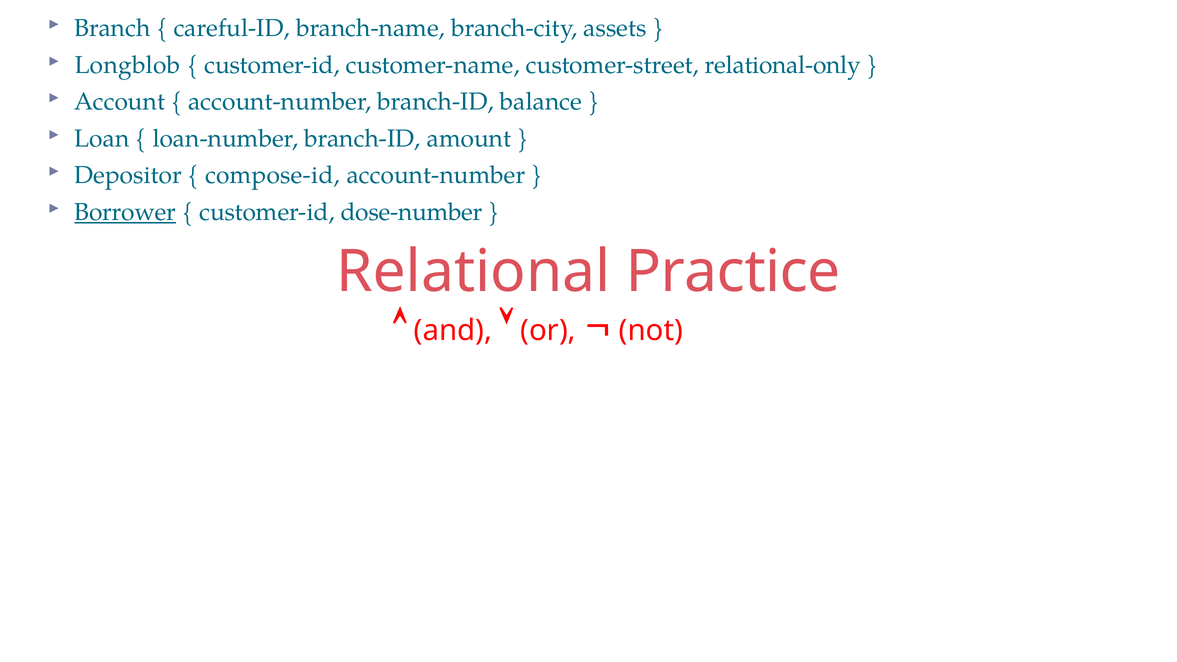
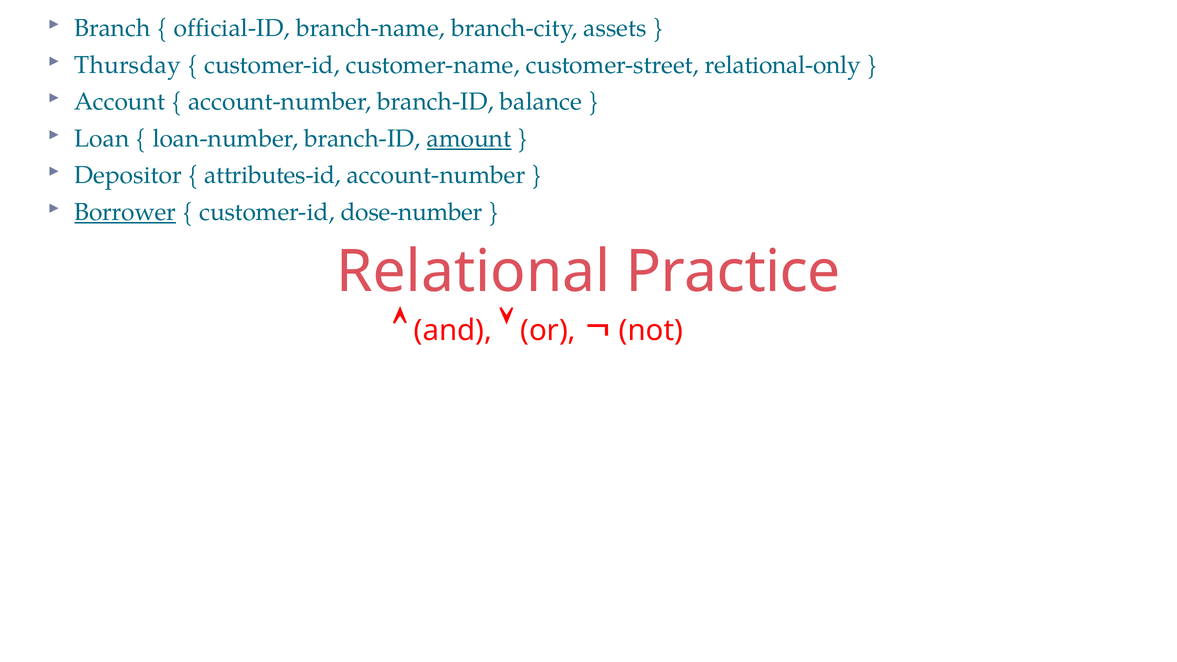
careful-ID: careful-ID -> official-ID
Longblob: Longblob -> Thursday
amount underline: none -> present
compose-id: compose-id -> attributes-id
